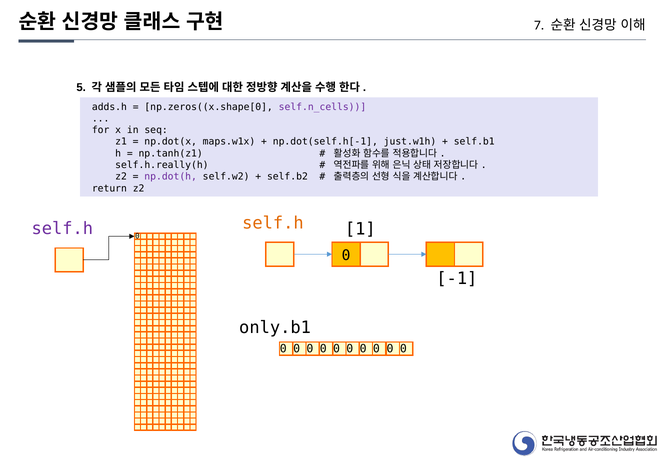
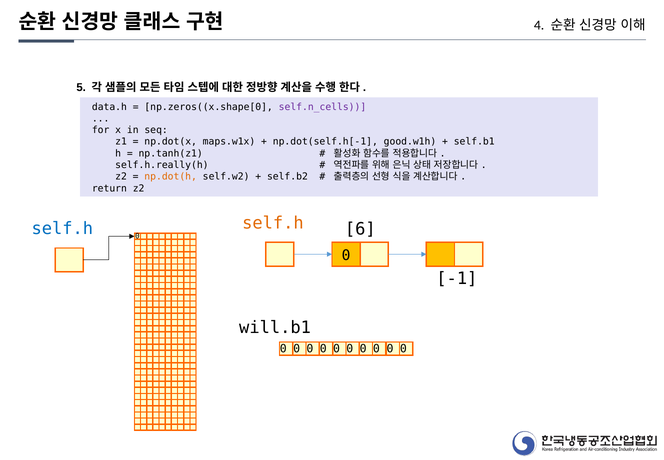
7: 7 -> 4
adds.h: adds.h -> data.h
just.w1h: just.w1h -> good.w1h
np.dot(h colour: purple -> orange
self.h at (62, 229) colour: purple -> blue
1: 1 -> 6
only.b1: only.b1 -> will.b1
